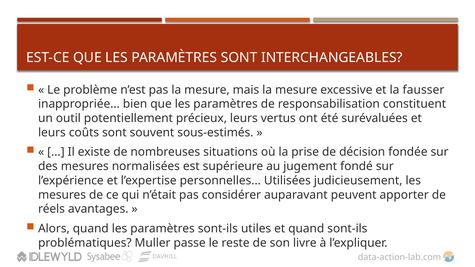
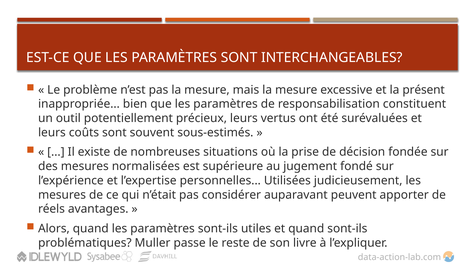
fausser: fausser -> présent
